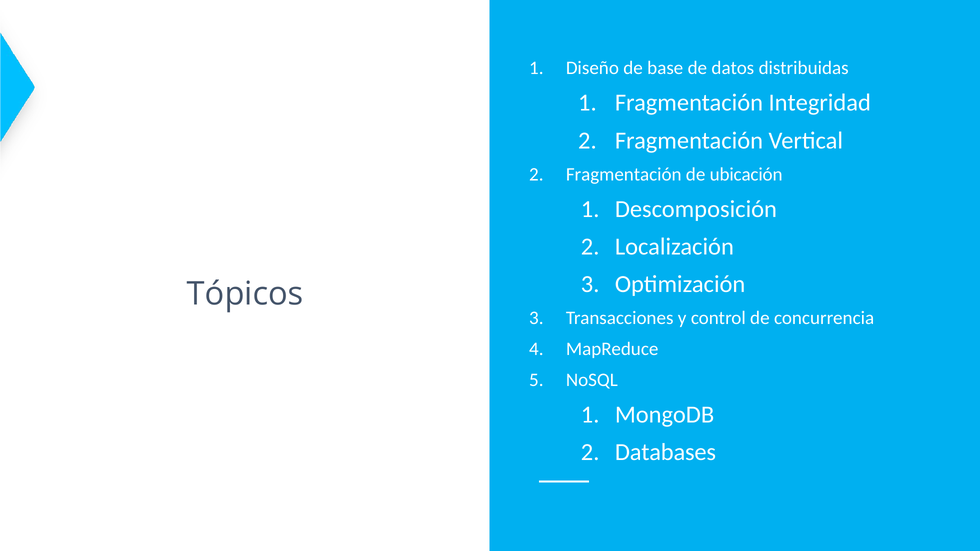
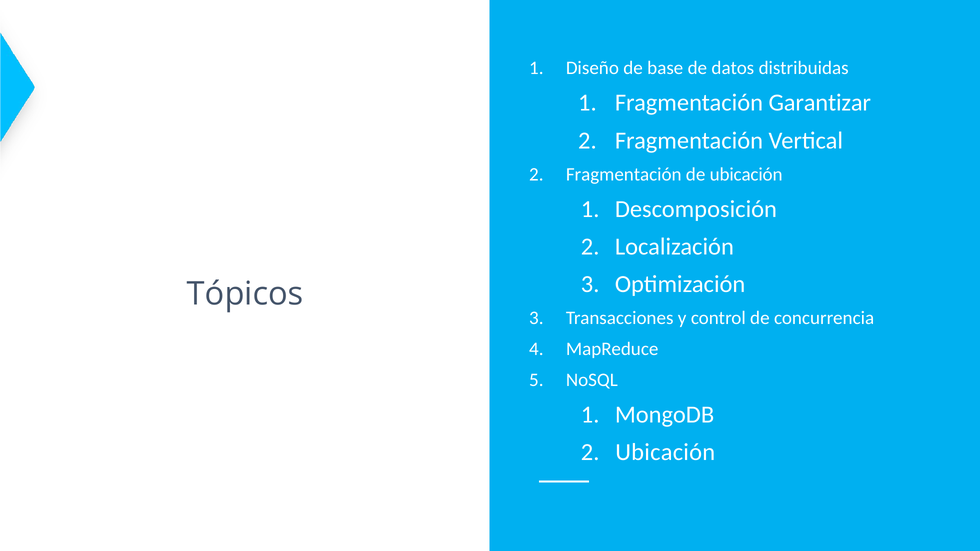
Integridad: Integridad -> Garantizar
Databases at (665, 453): Databases -> Ubicación
